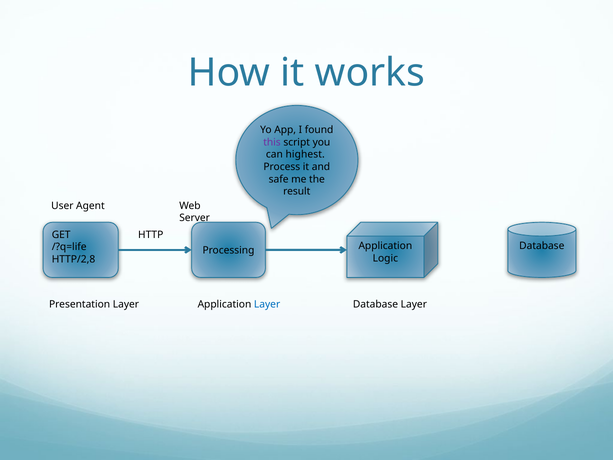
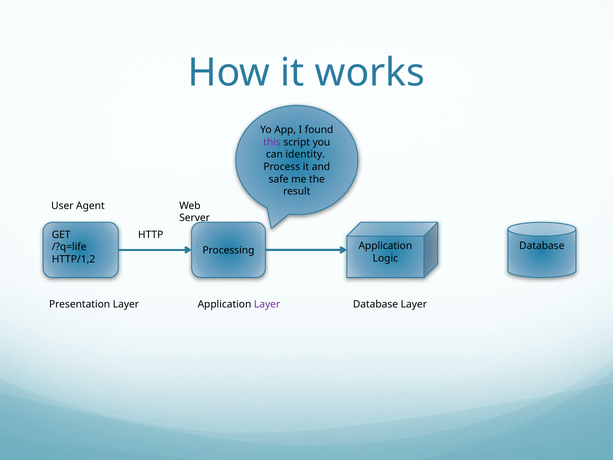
highest: highest -> identity
HTTP/2,8: HTTP/2,8 -> HTTP/1,2
Layer at (267, 304) colour: blue -> purple
